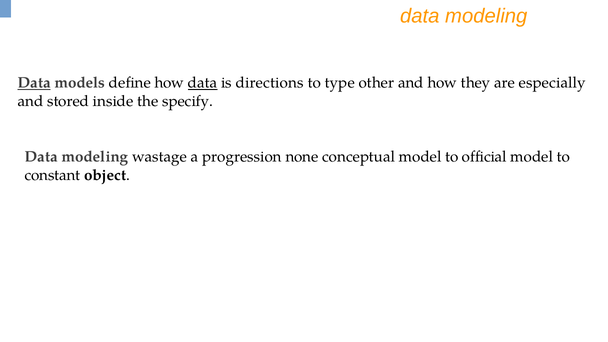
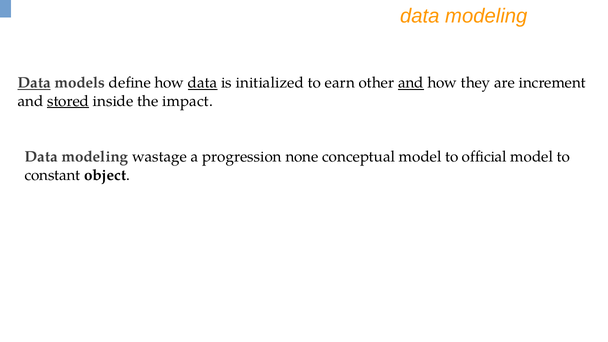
directions: directions -> initialized
type: type -> earn
and at (411, 83) underline: none -> present
especially: especially -> increment
stored underline: none -> present
specify: specify -> impact
